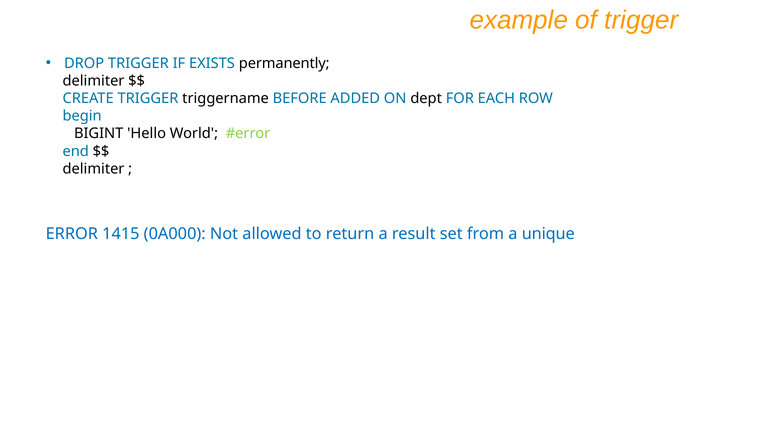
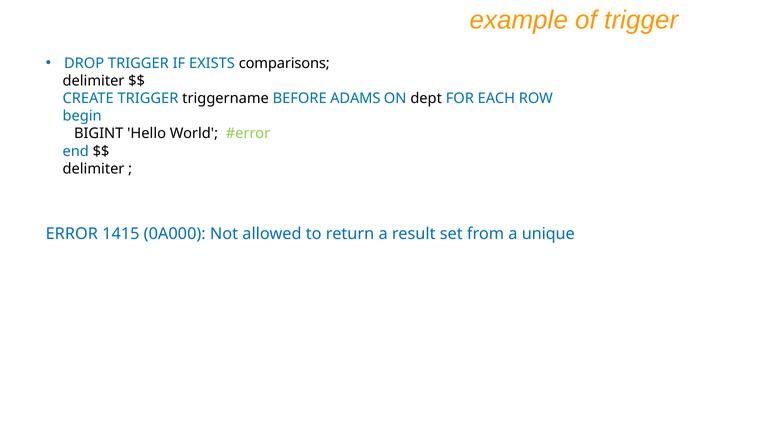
permanently: permanently -> comparisons
ADDED: ADDED -> ADAMS
